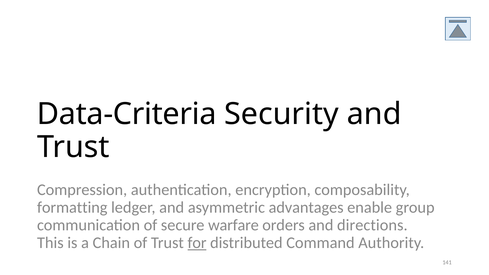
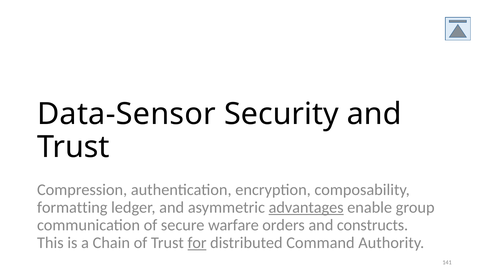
Data-Criteria: Data-Criteria -> Data-Sensor
advantages underline: none -> present
directions: directions -> constructs
